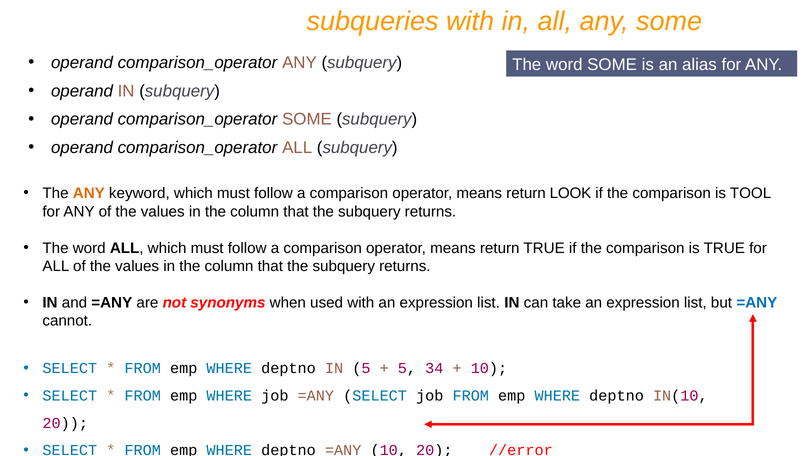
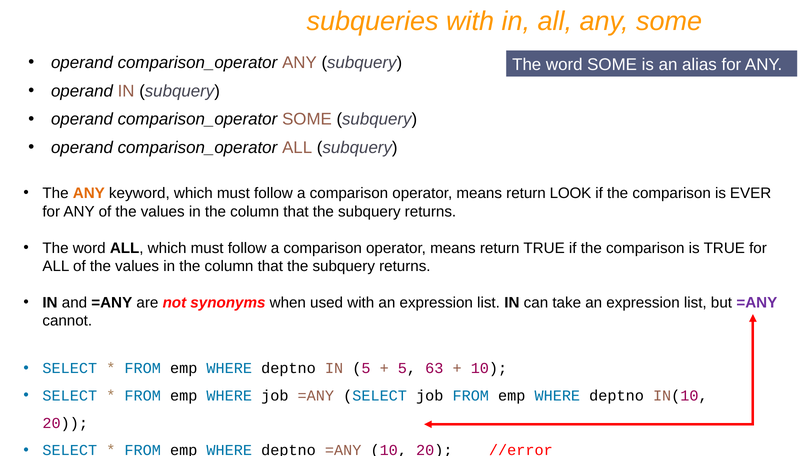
TOOL: TOOL -> EVER
=ANY at (757, 302) colour: blue -> purple
34: 34 -> 63
